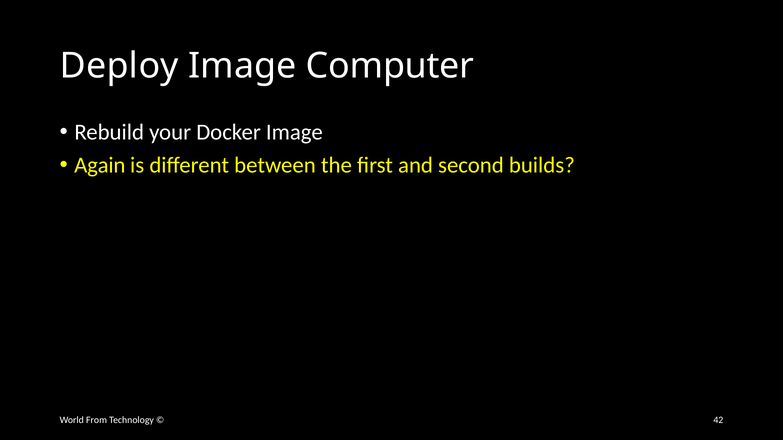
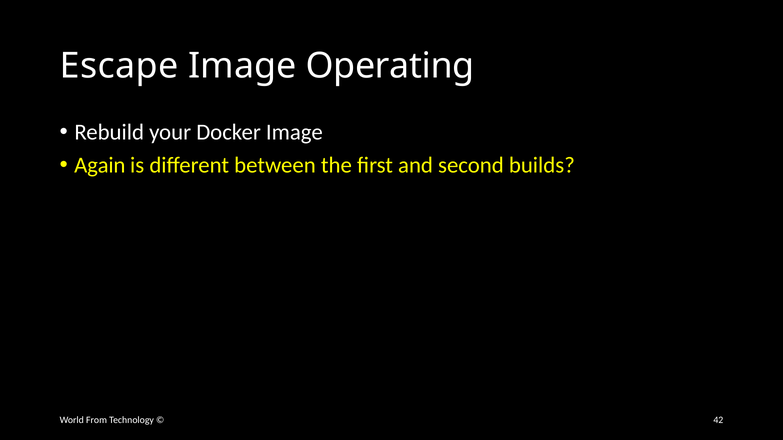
Deploy: Deploy -> Escape
Computer: Computer -> Operating
